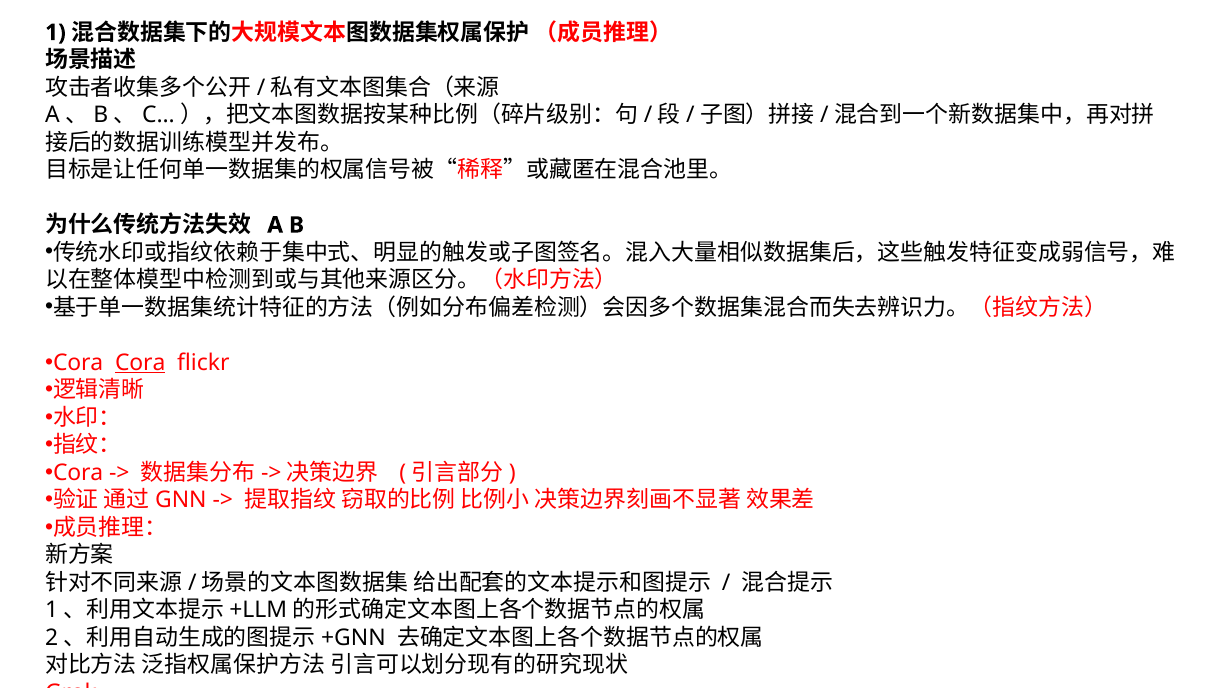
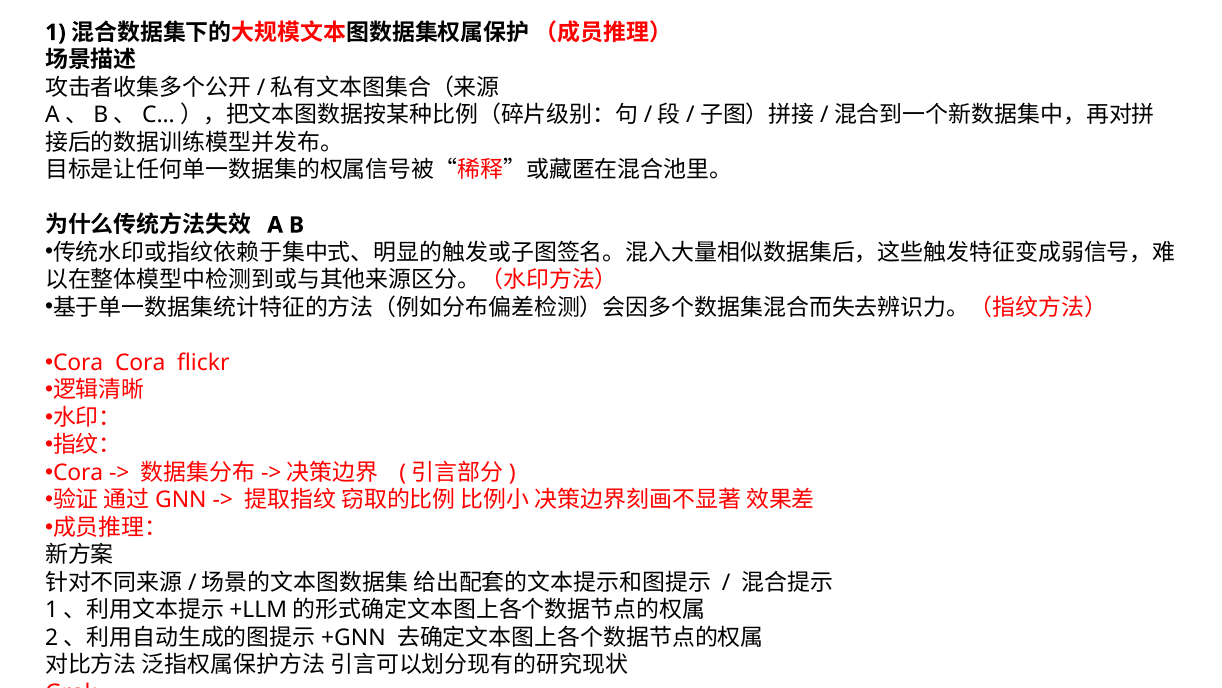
Cora at (140, 362) underline: present -> none
